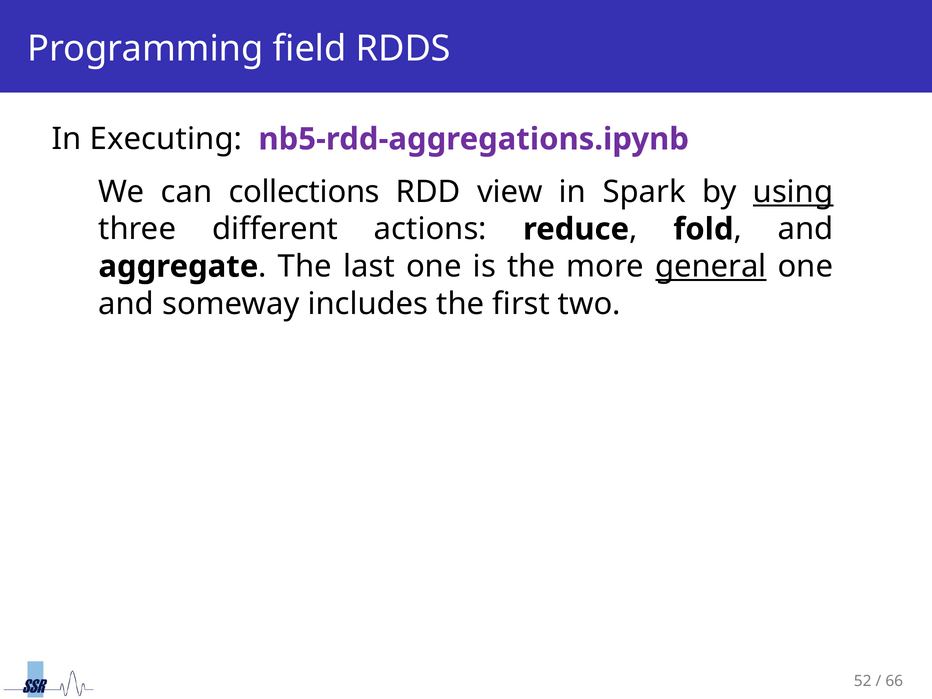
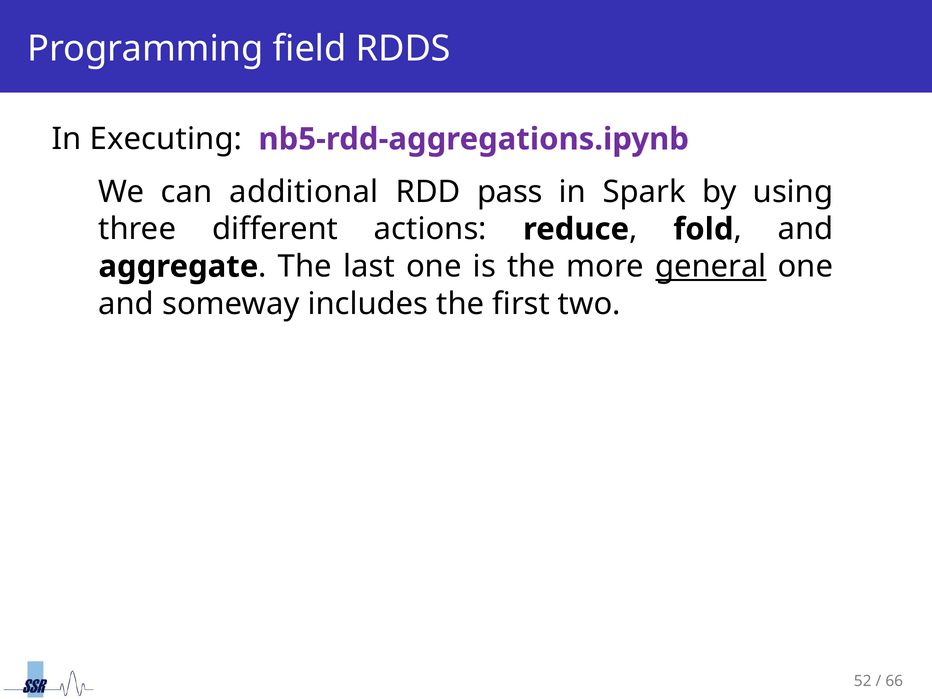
collections: collections -> additional
view: view -> pass
using underline: present -> none
